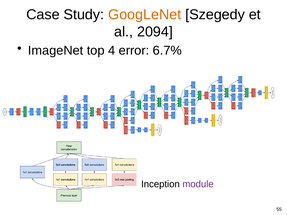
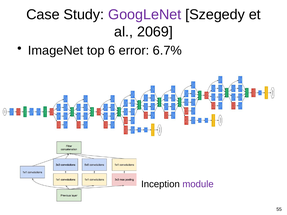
GoogLeNet colour: orange -> purple
2094: 2094 -> 2069
4: 4 -> 6
